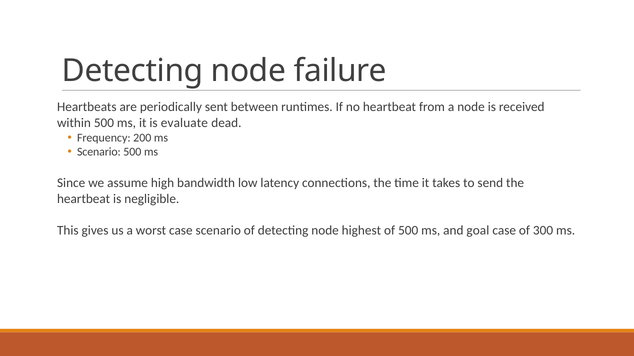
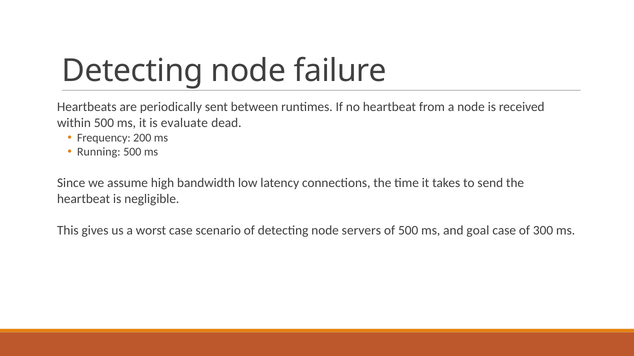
Scenario at (99, 152): Scenario -> Running
highest: highest -> servers
